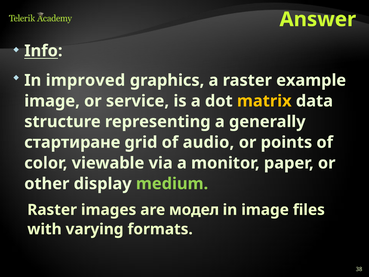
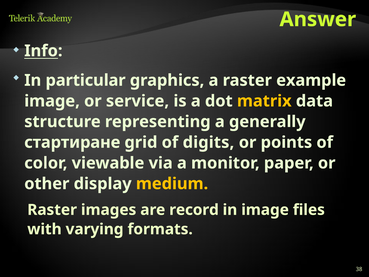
improved: improved -> particular
audio: audio -> digits
medium colour: light green -> yellow
модел: модел -> record
